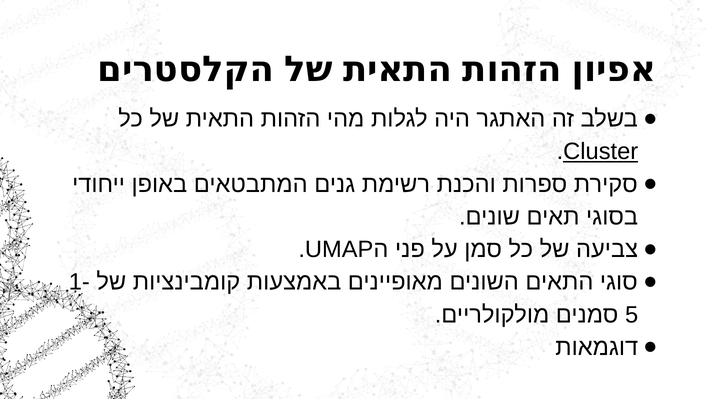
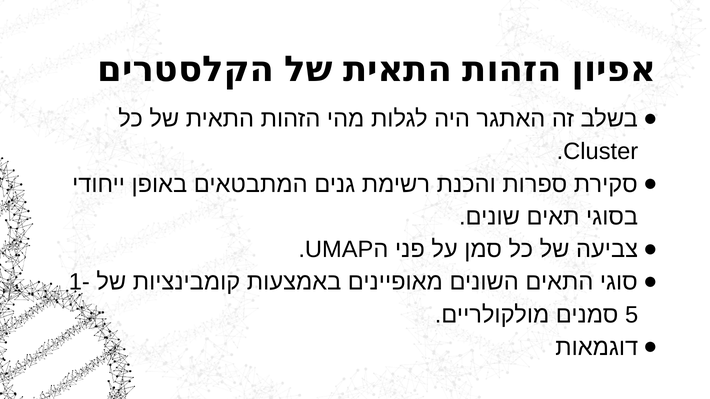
Cluster underline: present -> none
